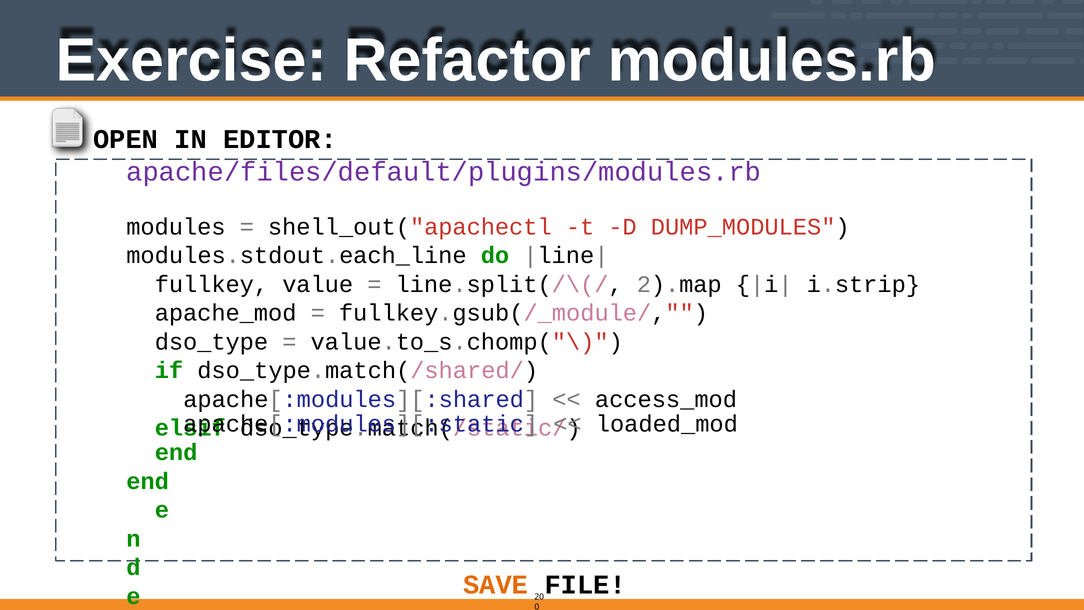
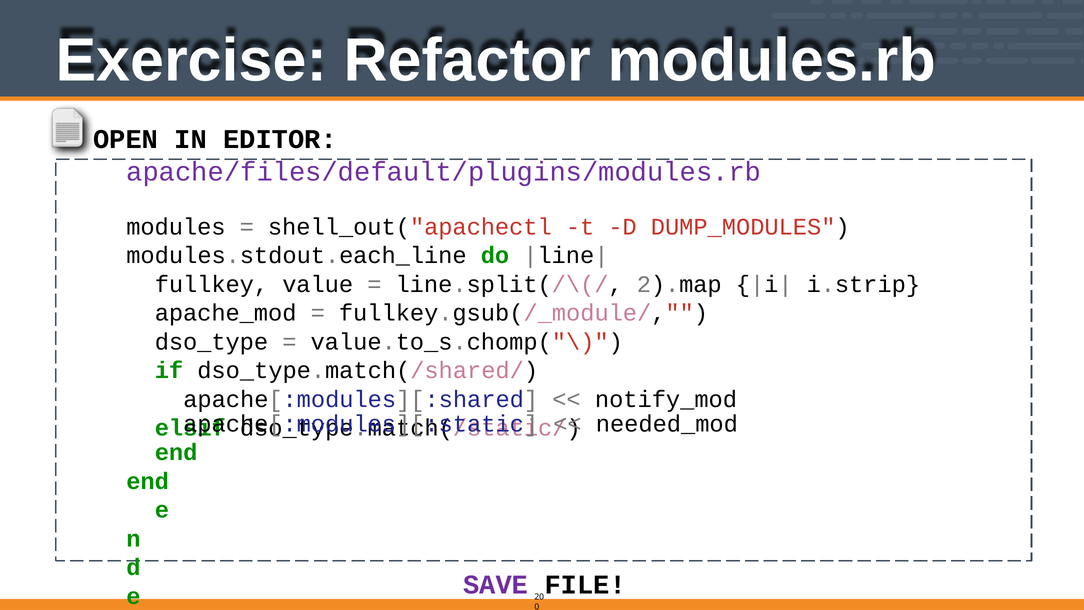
access_mod: access_mod -> notify_mod
loaded_mod: loaded_mod -> needed_mod
SAVE colour: orange -> purple
